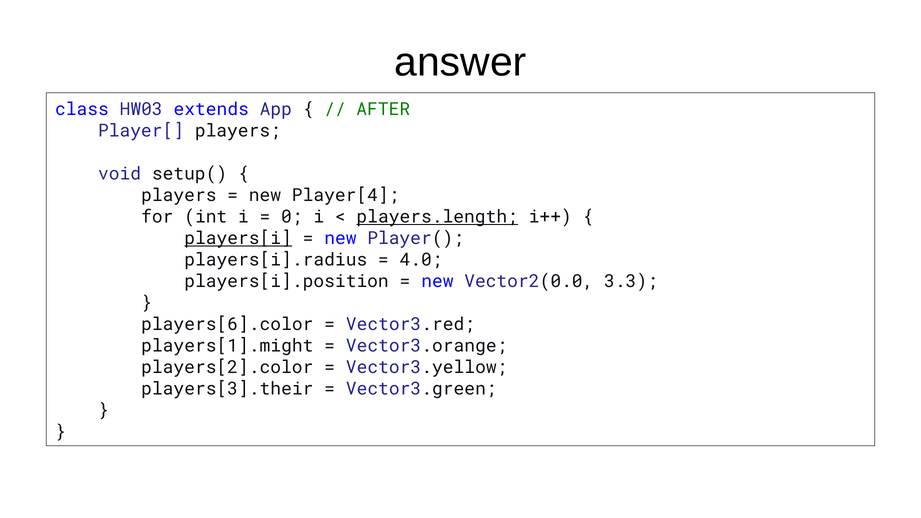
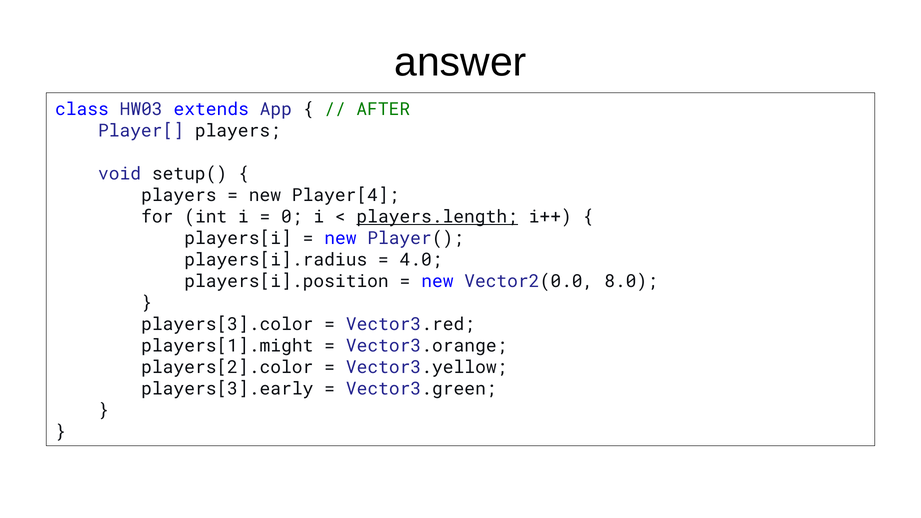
players[i underline: present -> none
3.3: 3.3 -> 8.0
players[6].color: players[6].color -> players[3].color
players[3].their: players[3].their -> players[3].early
